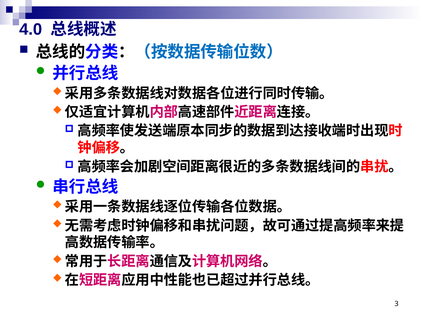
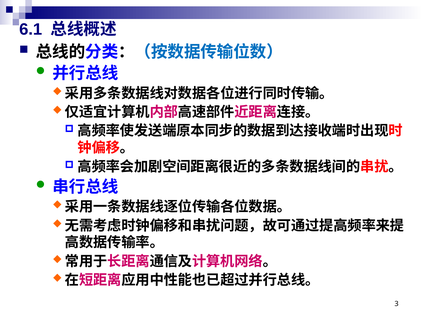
4.0: 4.0 -> 6.1
